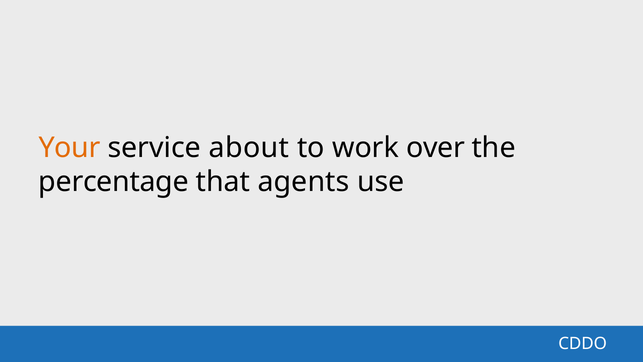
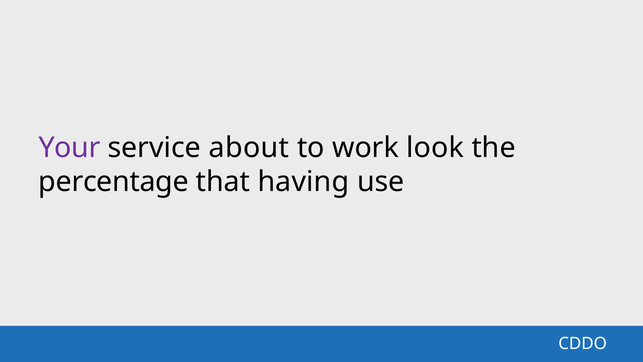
Your colour: orange -> purple
over: over -> look
agents: agents -> having
